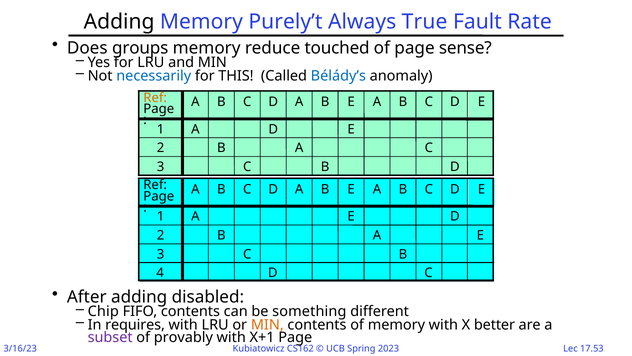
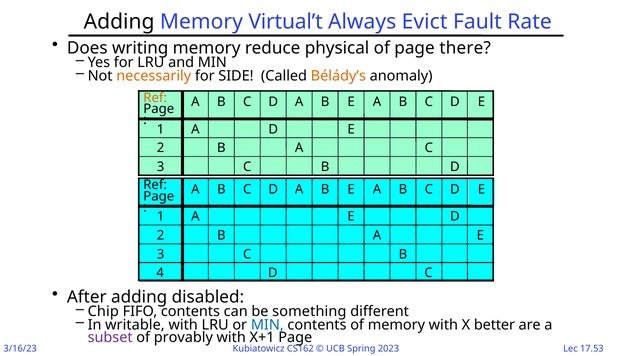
Purely’t: Purely’t -> Virtual’t
True: True -> Evict
groups: groups -> writing
touched: touched -> physical
sense: sense -> there
necessarily colour: blue -> orange
THIS: THIS -> SIDE
Bélády’s colour: blue -> orange
requires: requires -> writable
MIN at (267, 324) colour: orange -> blue
